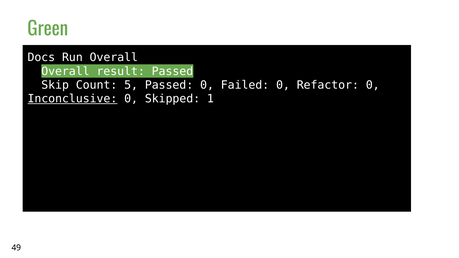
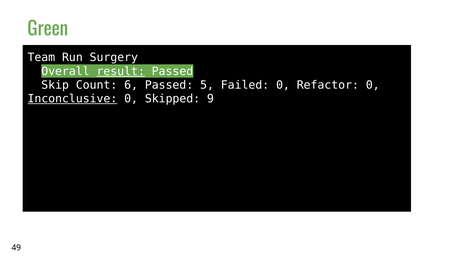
Docs: Docs -> Team
Run Overall: Overall -> Surgery
result underline: none -> present
5: 5 -> 6
Passed 0: 0 -> 5
1: 1 -> 9
